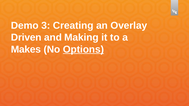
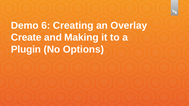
3: 3 -> 6
Driven: Driven -> Create
Makes: Makes -> Plugin
Options underline: present -> none
